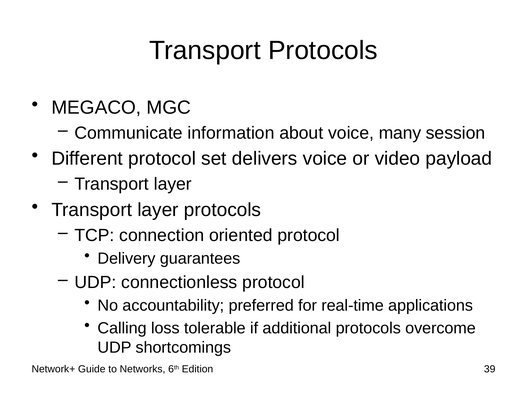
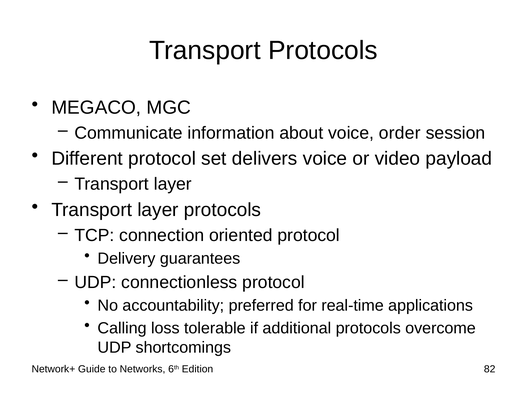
many: many -> order
39: 39 -> 82
